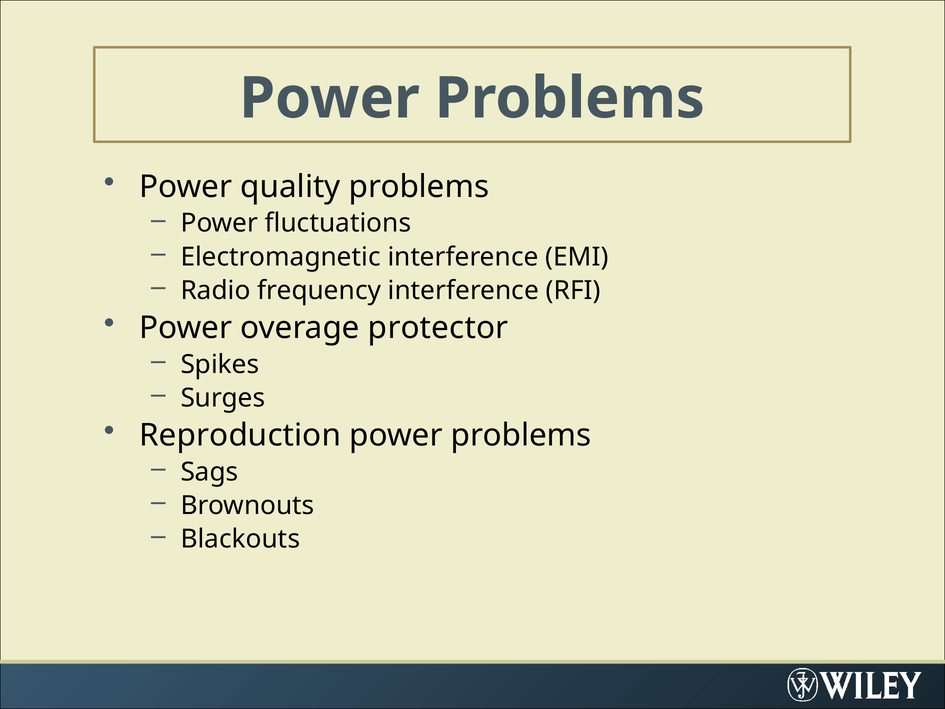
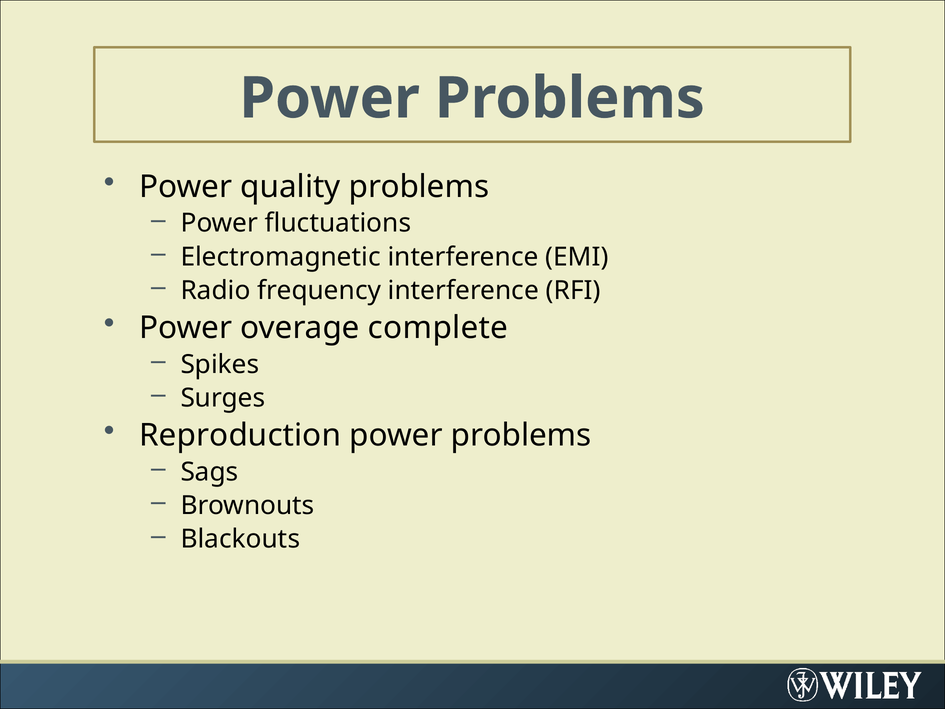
protector: protector -> complete
